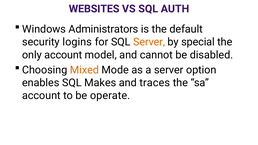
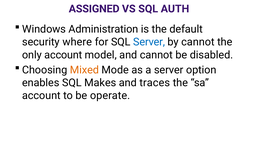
WEBSITES: WEBSITES -> ASSIGNED
Administrators: Administrators -> Administration
logins: logins -> where
Server at (149, 42) colour: orange -> blue
by special: special -> cannot
